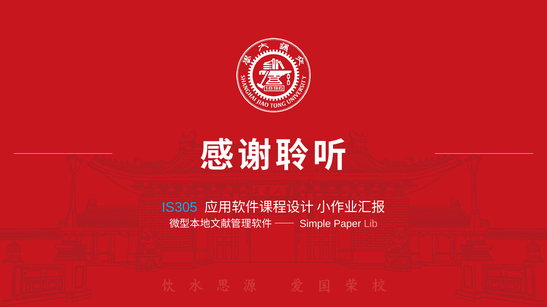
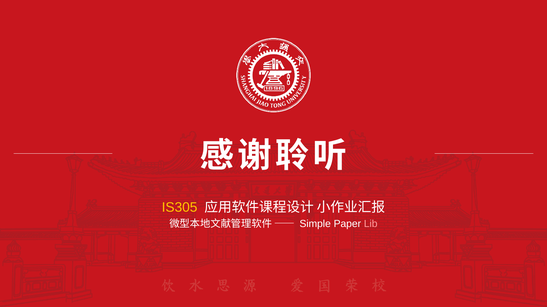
IS305 colour: light blue -> yellow
